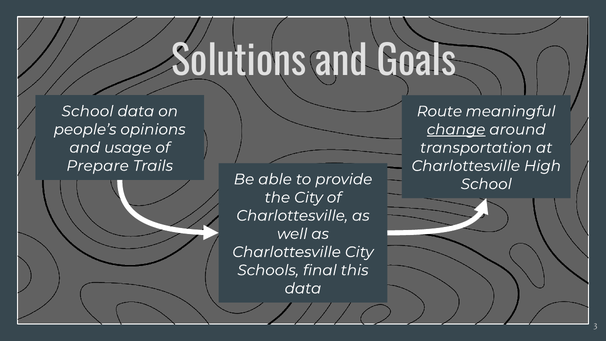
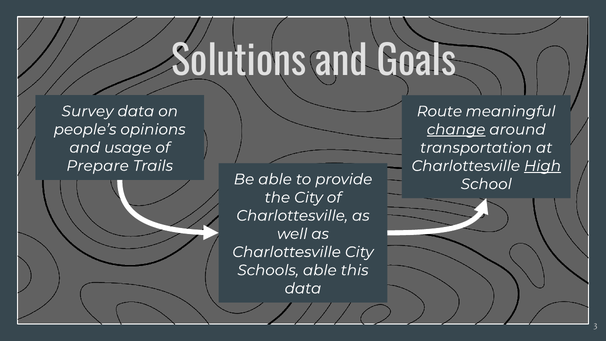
School at (87, 111): School -> Survey
High underline: none -> present
Schools final: final -> able
